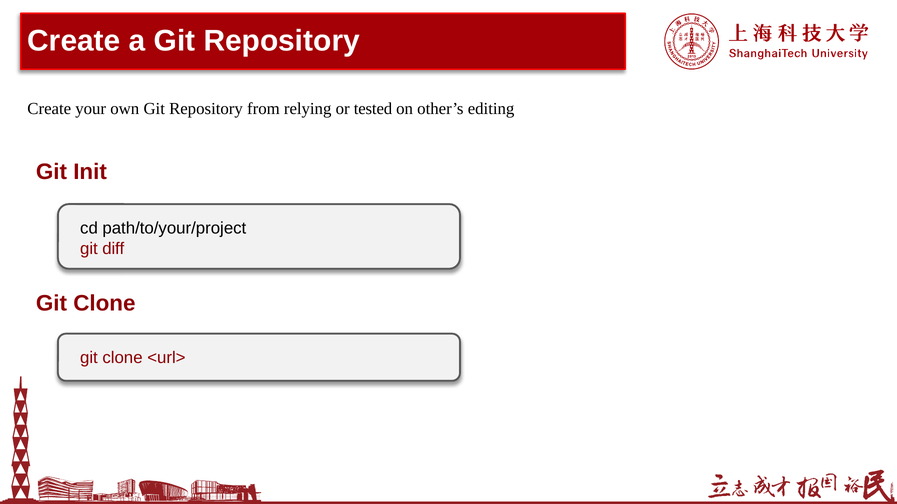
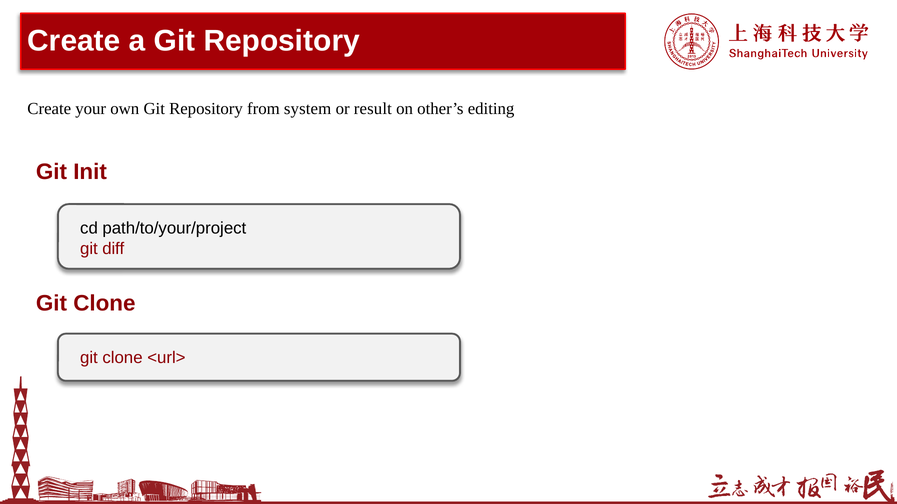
relying: relying -> system
tested: tested -> result
